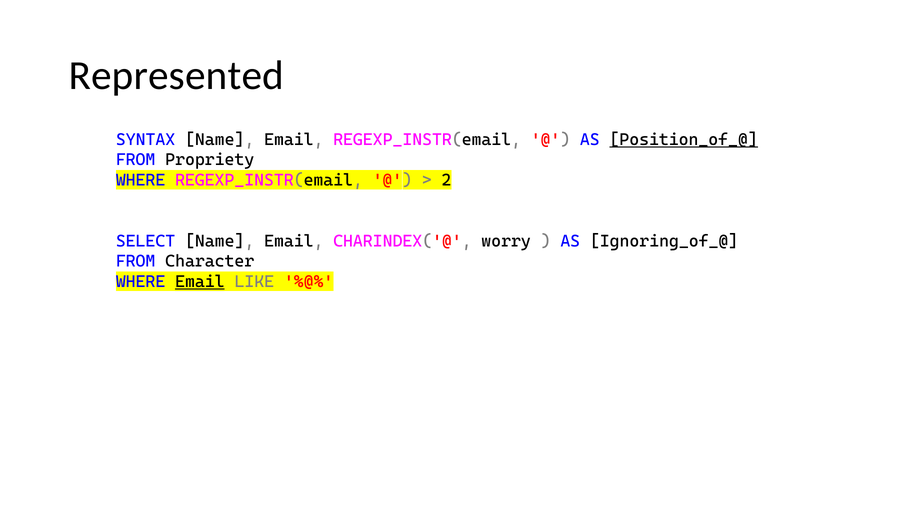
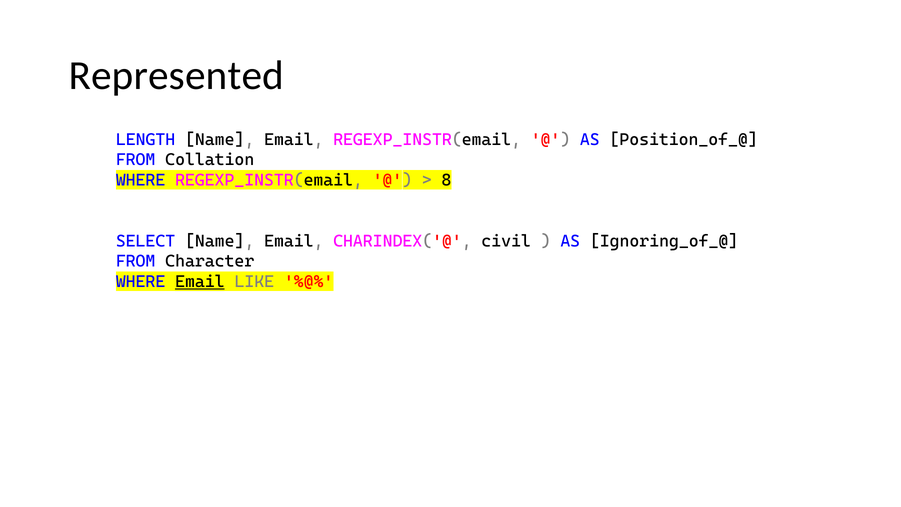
SYNTAX: SYNTAX -> LENGTH
Position_of_@ underline: present -> none
Propriety: Propriety -> Collation
2: 2 -> 8
worry: worry -> civil
